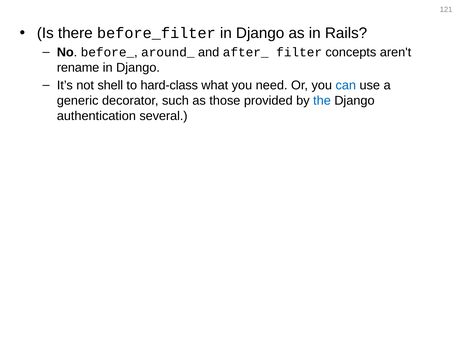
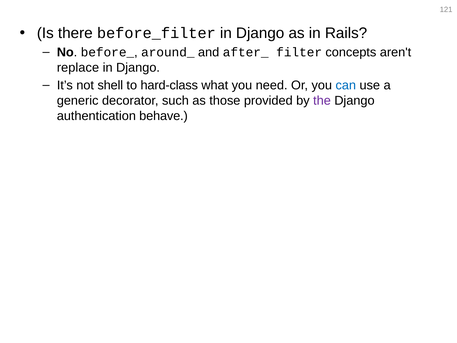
rename: rename -> replace
the colour: blue -> purple
several: several -> behave
